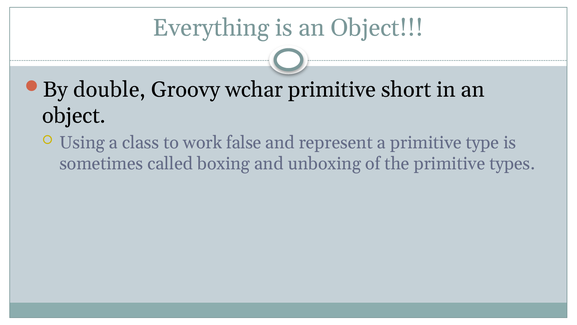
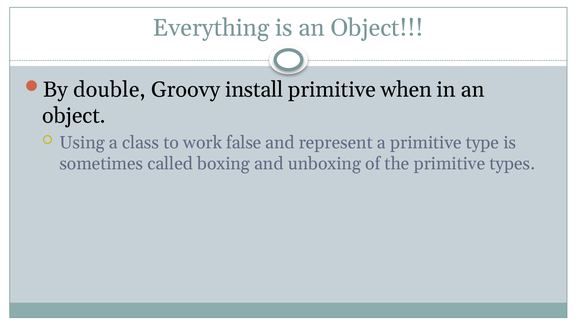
wchar: wchar -> install
short: short -> when
